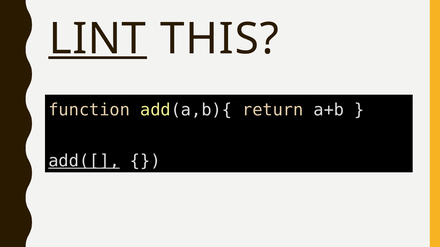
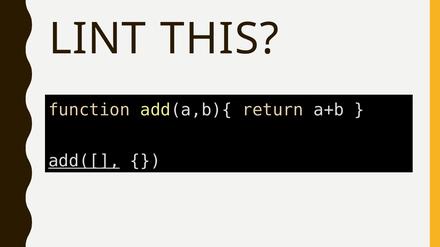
LINT underline: present -> none
